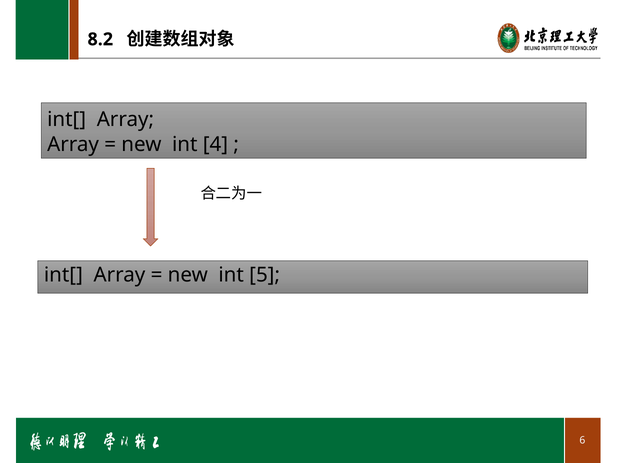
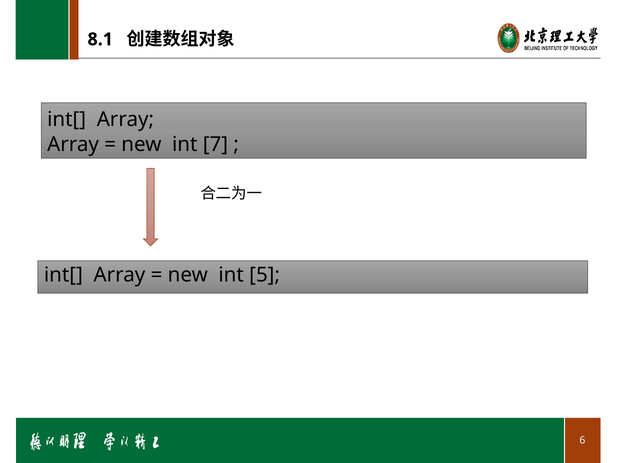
8.2: 8.2 -> 8.1
4: 4 -> 7
